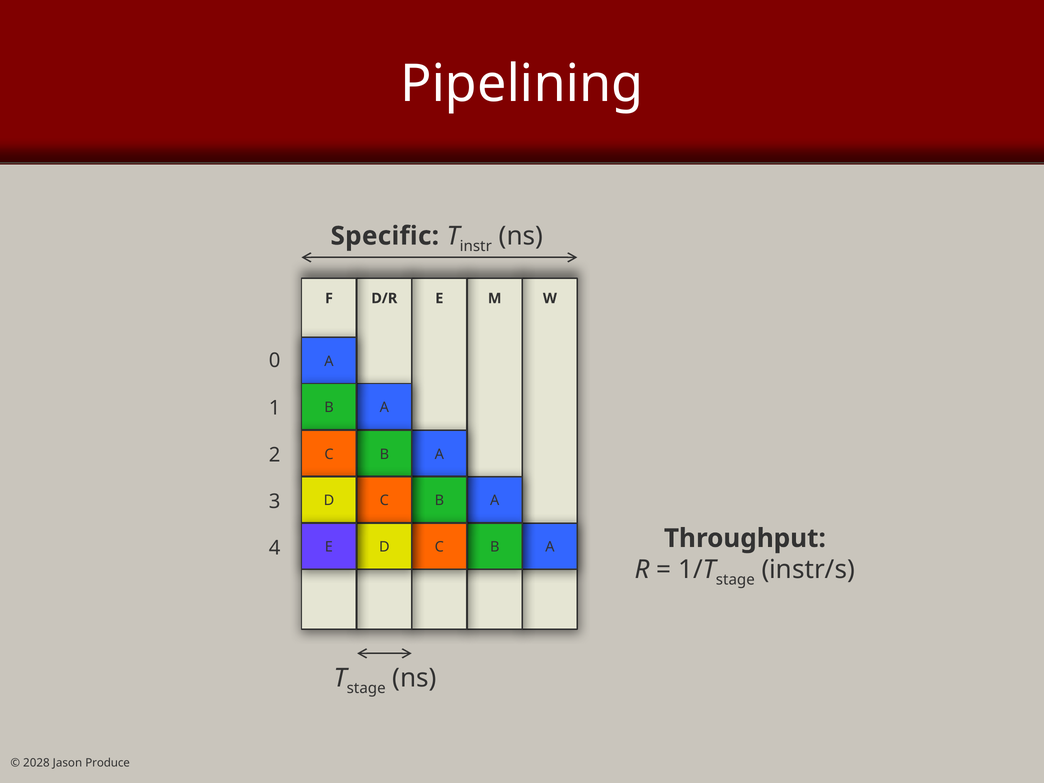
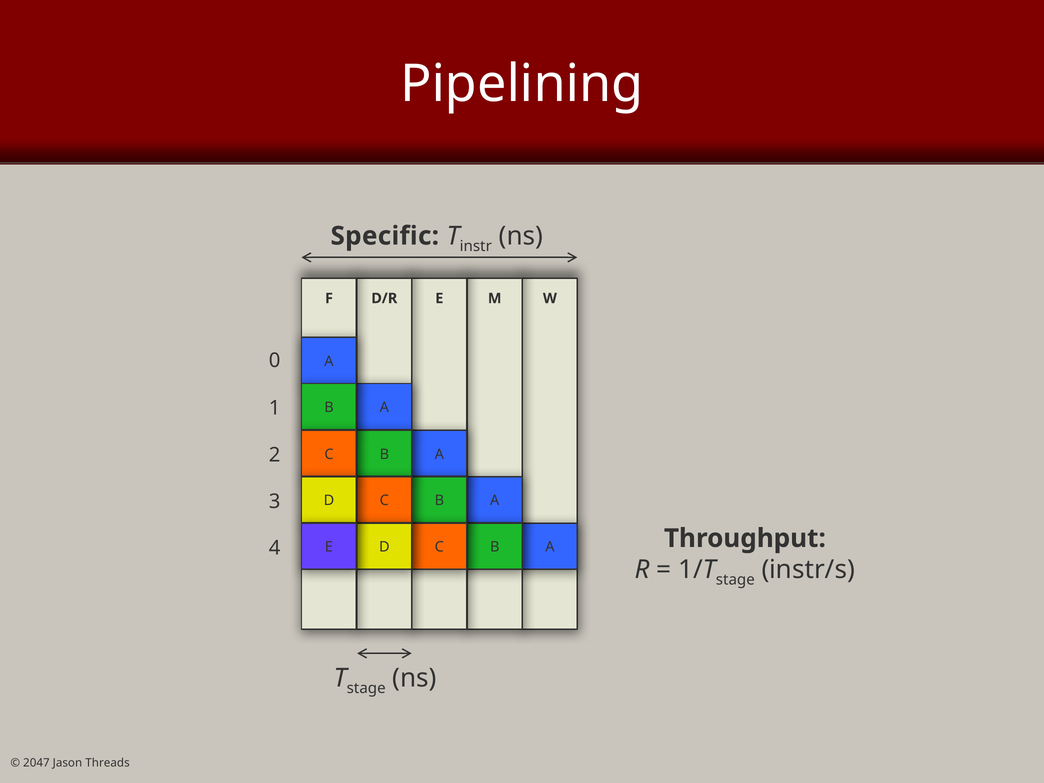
2028: 2028 -> 2047
Produce: Produce -> Threads
